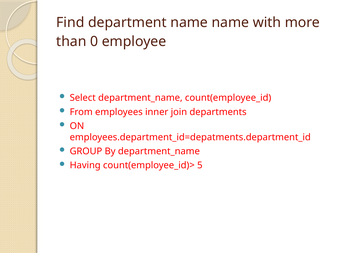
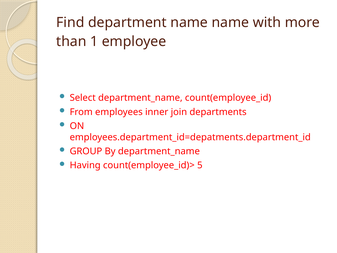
0: 0 -> 1
